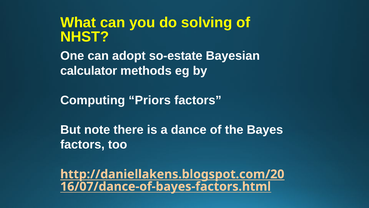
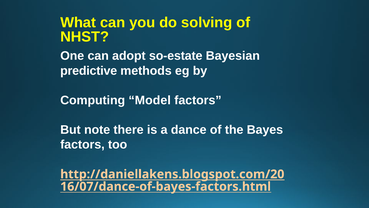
calculator: calculator -> predictive
Priors: Priors -> Model
